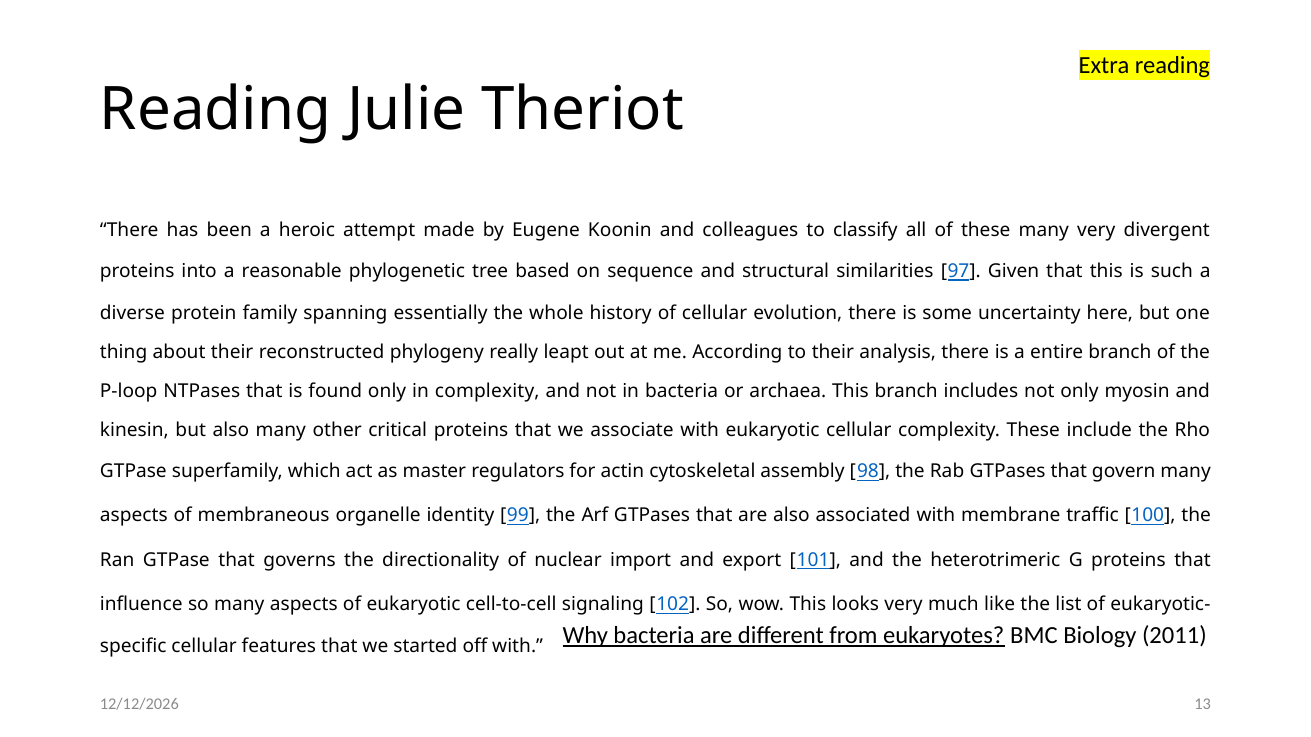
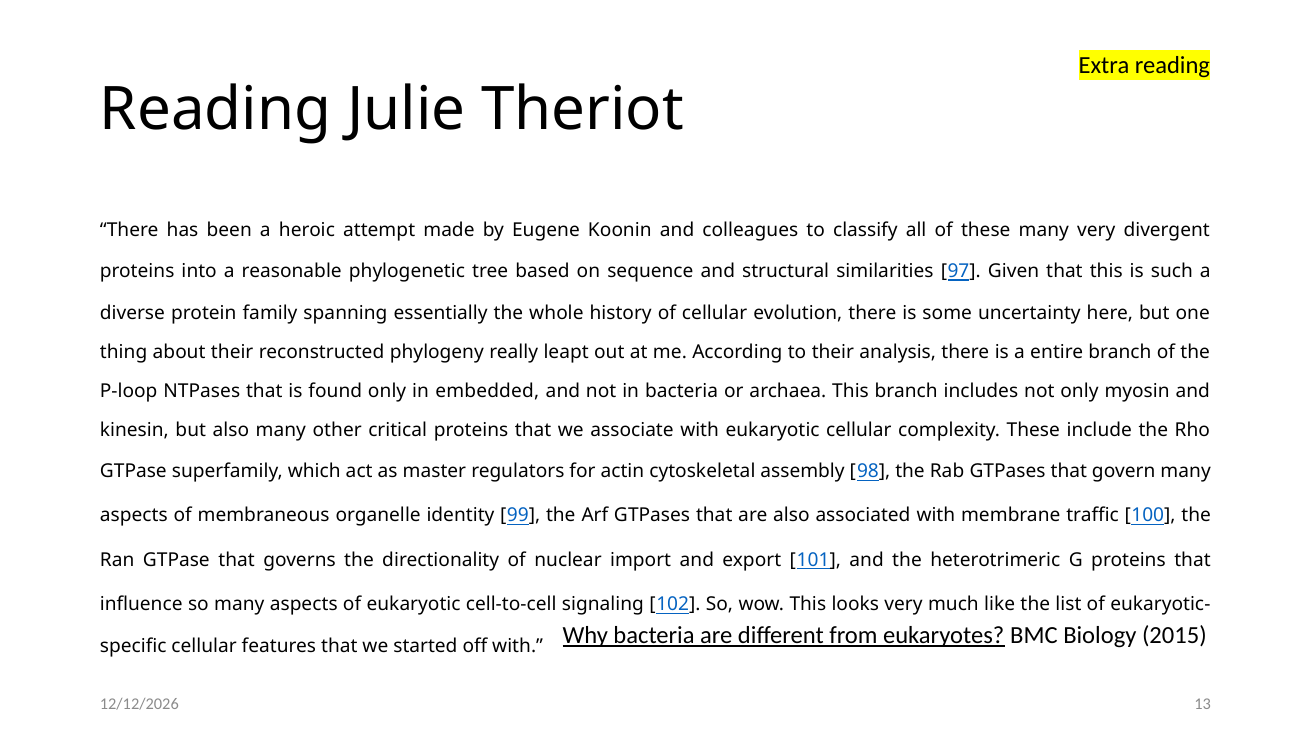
in complexity: complexity -> embedded
2011: 2011 -> 2015
